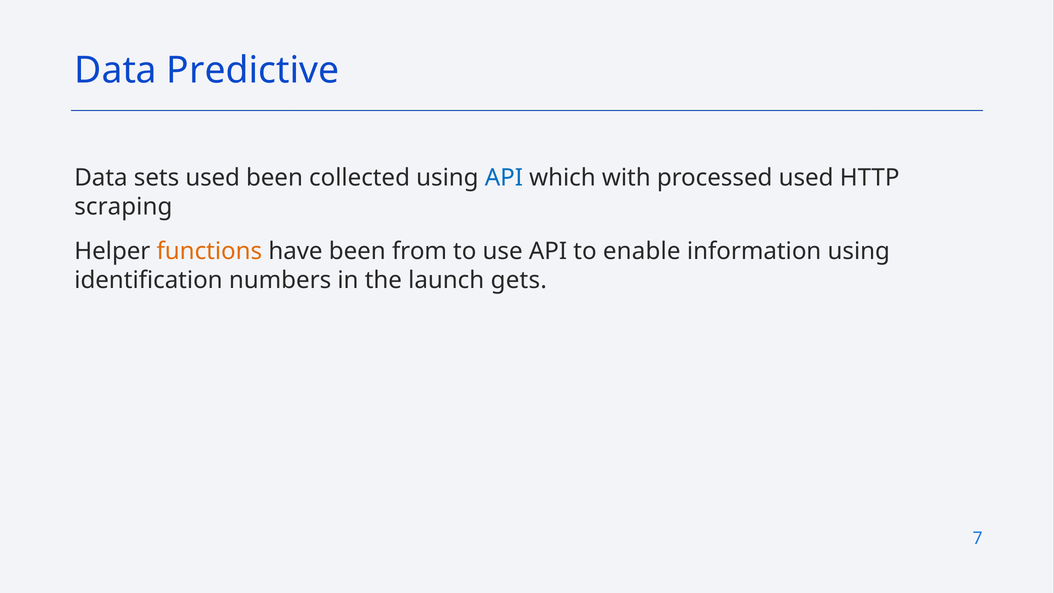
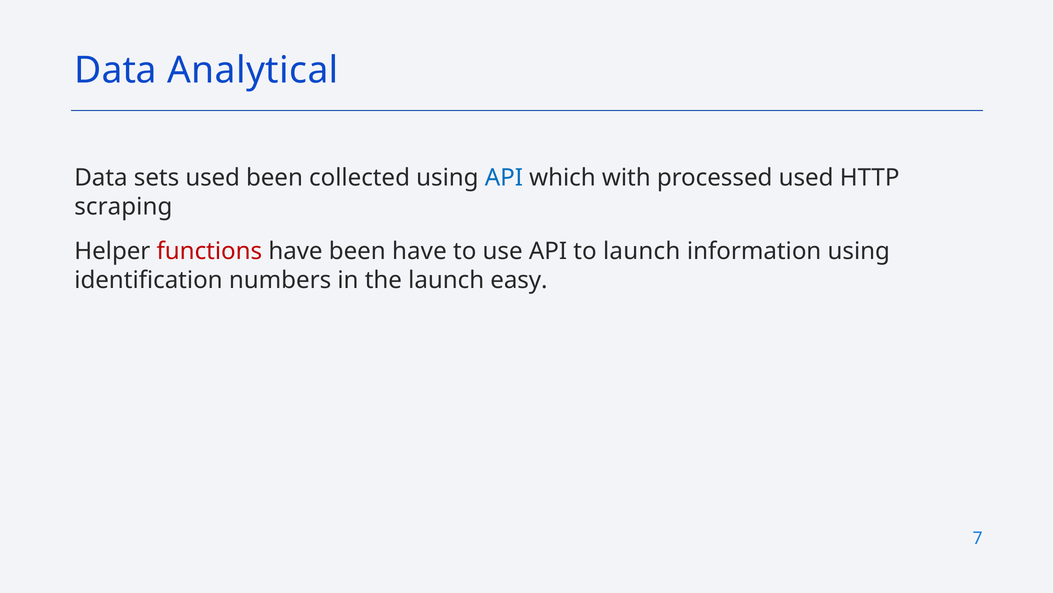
Predictive: Predictive -> Analytical
functions colour: orange -> red
been from: from -> have
to enable: enable -> launch
gets: gets -> easy
